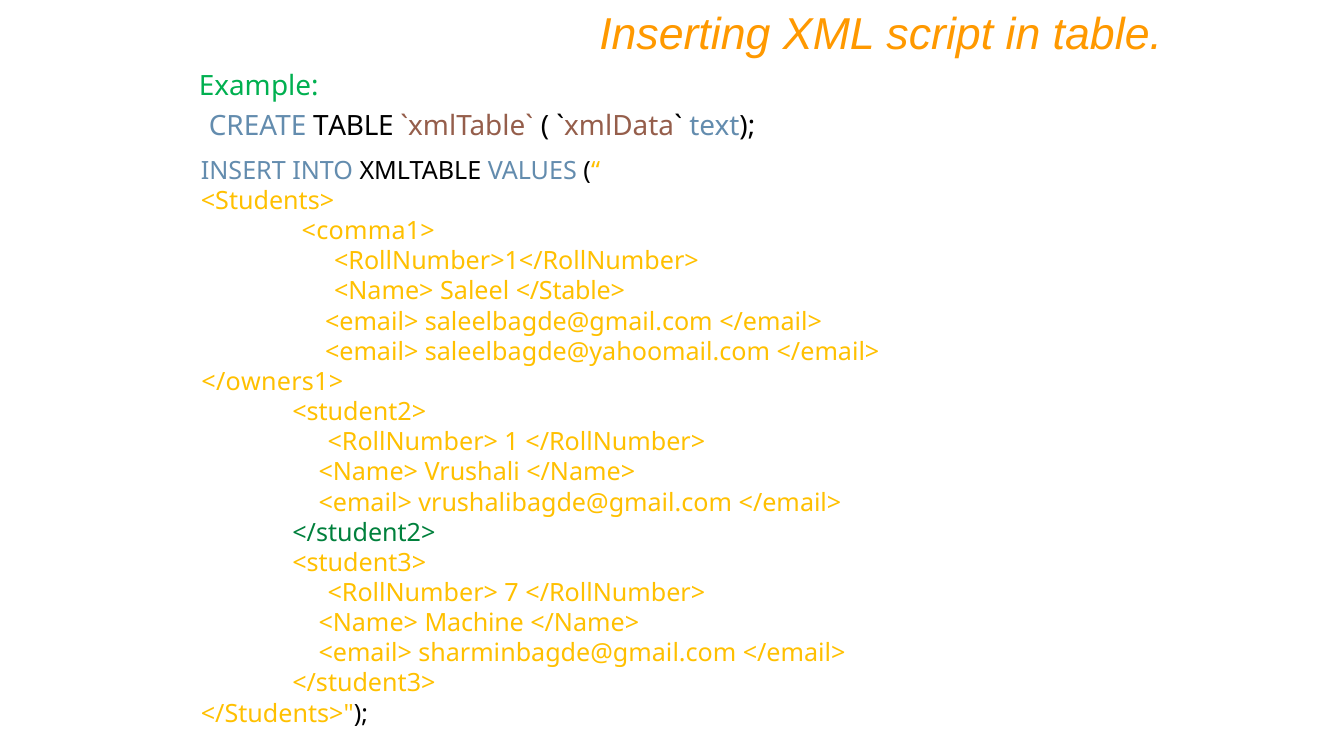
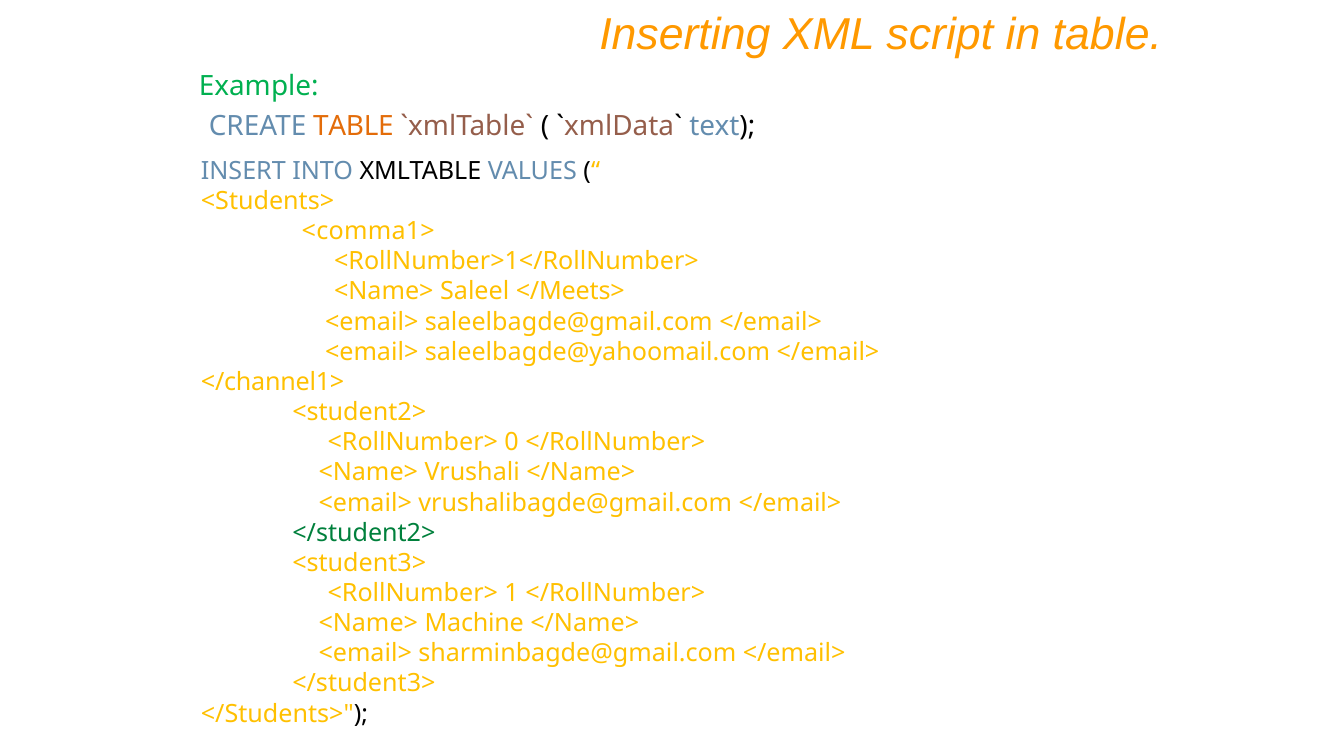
TABLE at (353, 126) colour: black -> orange
</Stable>: </Stable> -> </Meets>
</owners1>: </owners1> -> </channel1>
1: 1 -> 0
7: 7 -> 1
